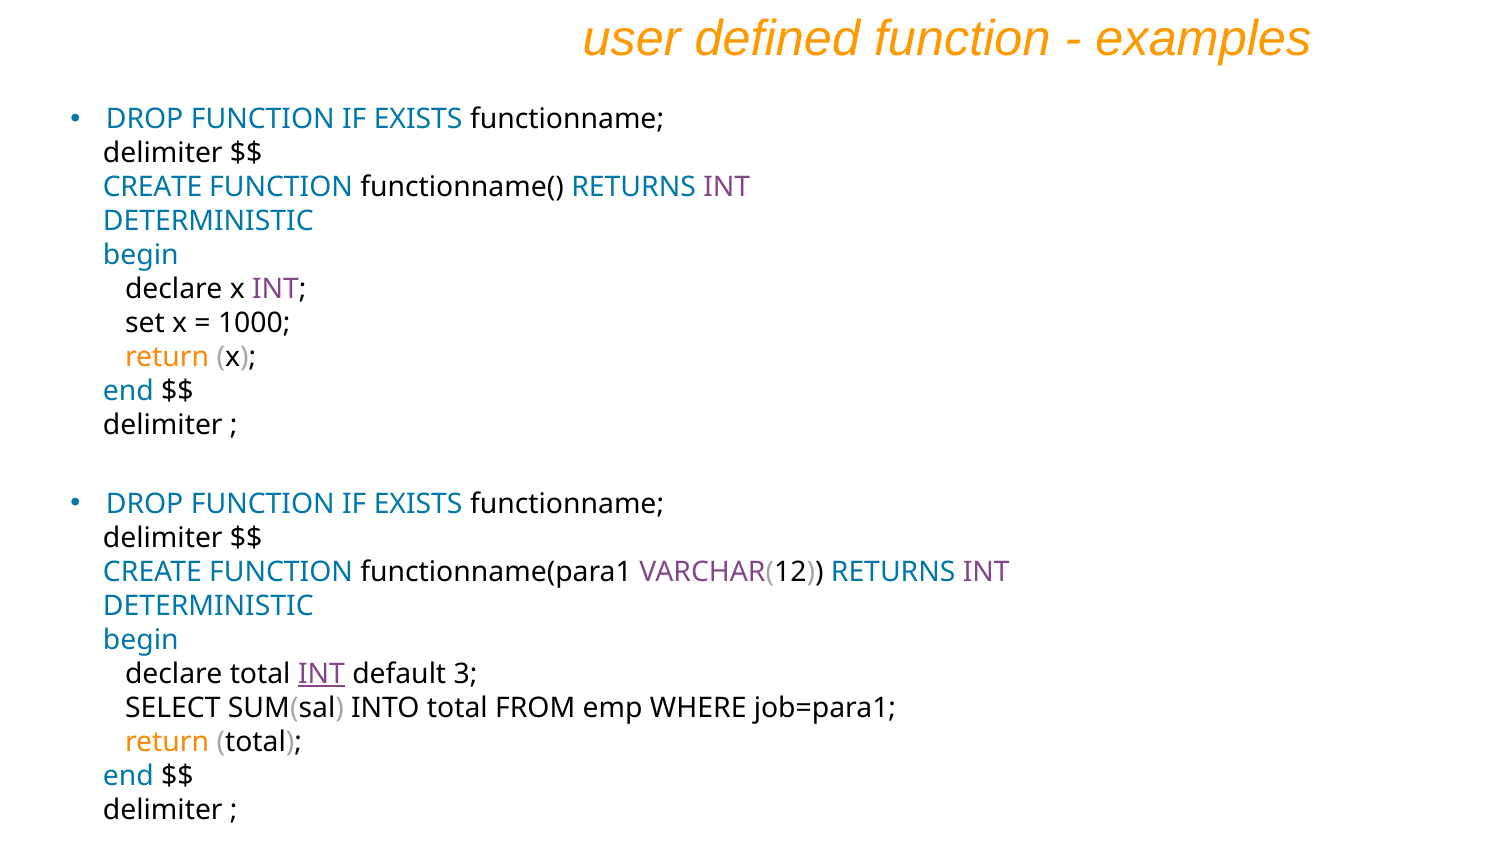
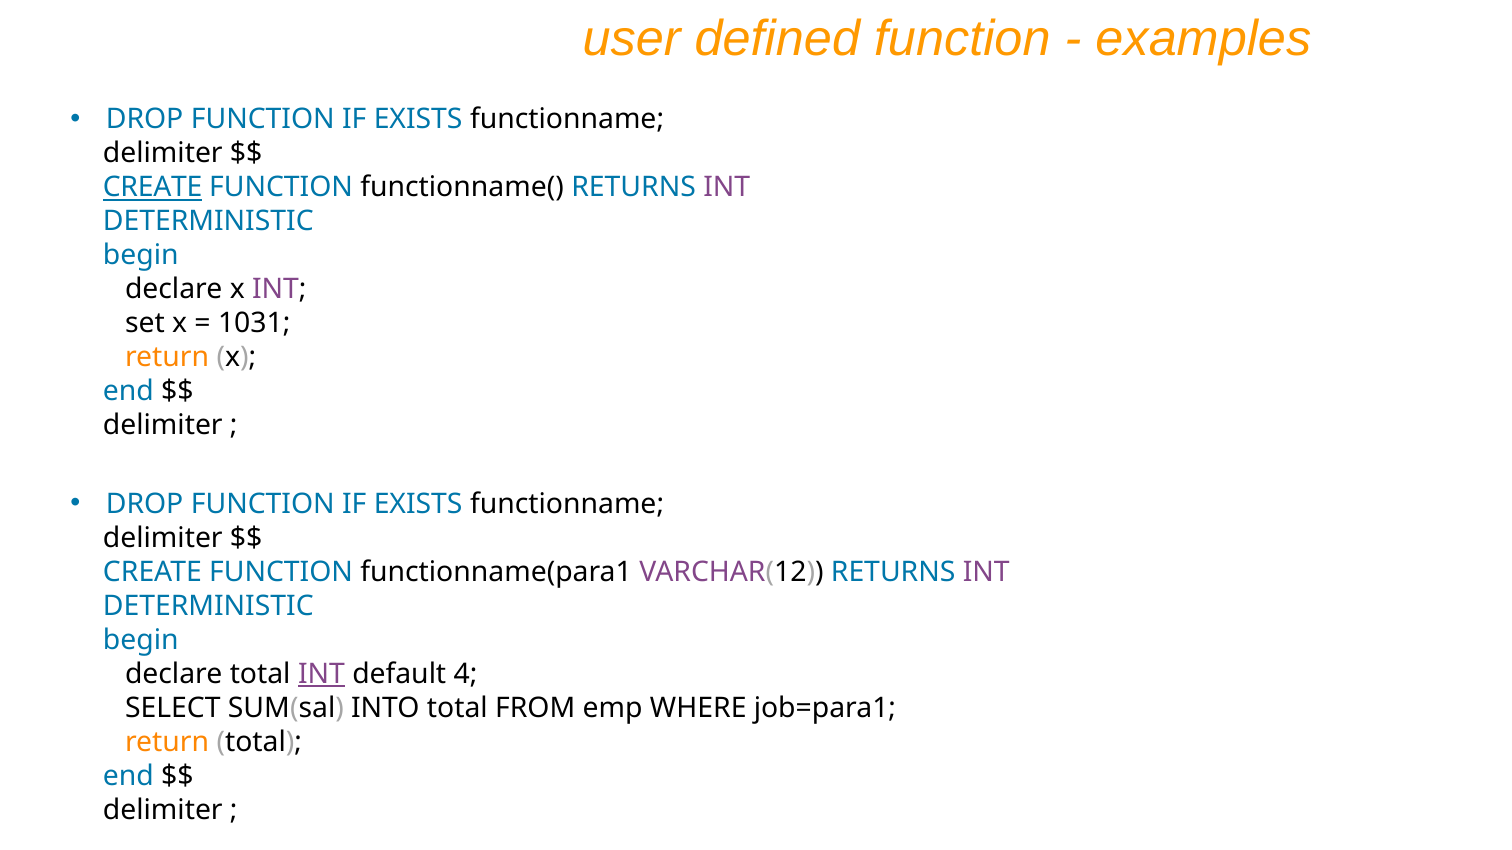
CREATE at (153, 188) underline: none -> present
1000: 1000 -> 1031
3: 3 -> 4
